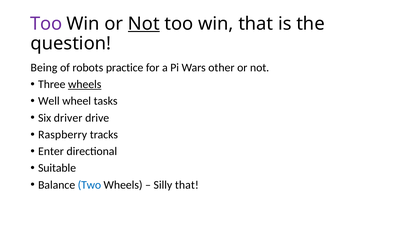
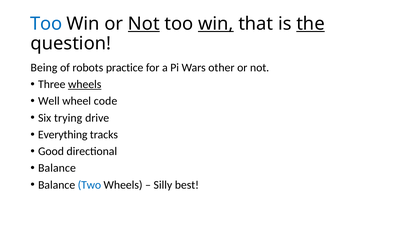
Too at (46, 24) colour: purple -> blue
win at (216, 24) underline: none -> present
the underline: none -> present
tasks: tasks -> code
driver: driver -> trying
Raspberry: Raspberry -> Everything
Enter: Enter -> Good
Suitable at (57, 169): Suitable -> Balance
Silly that: that -> best
